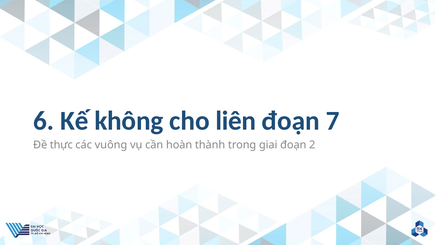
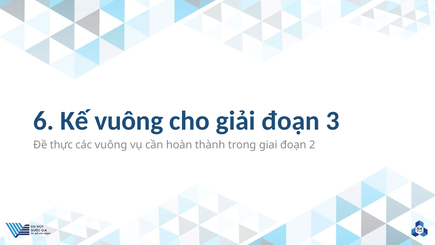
Kế không: không -> vuông
liên: liên -> giải
7: 7 -> 3
